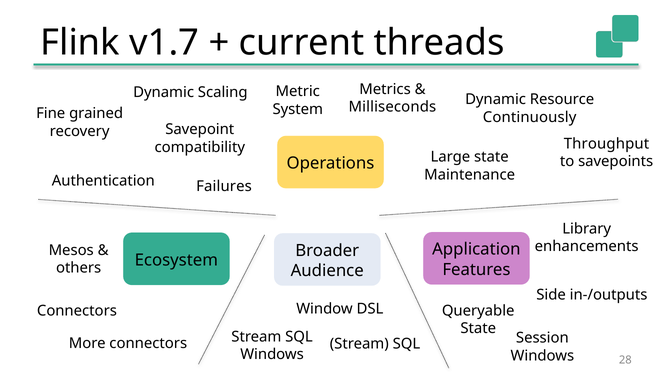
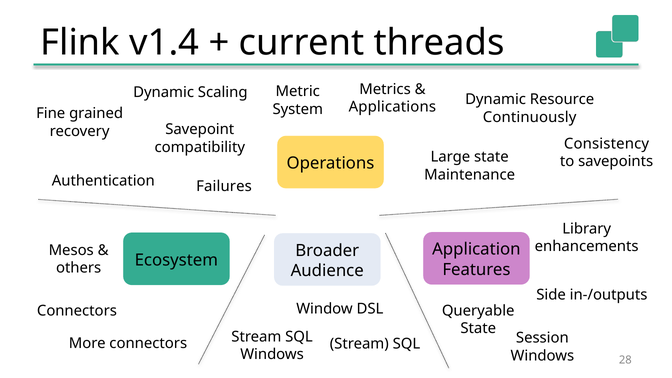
v1.7: v1.7 -> v1.4
Milliseconds: Milliseconds -> Applications
Throughput: Throughput -> Consistency
